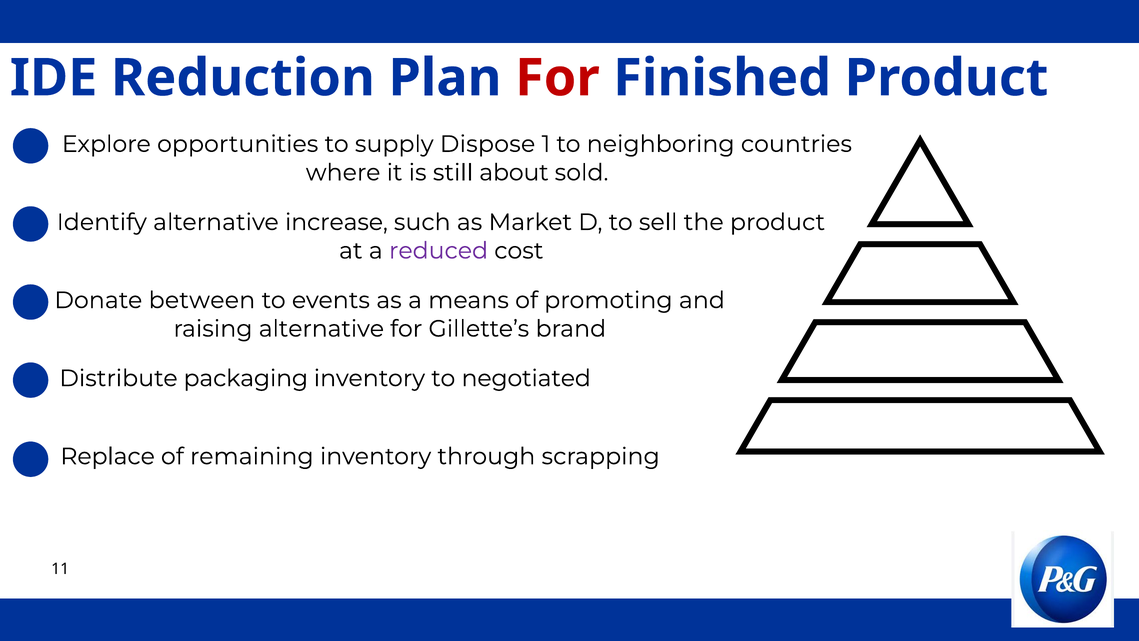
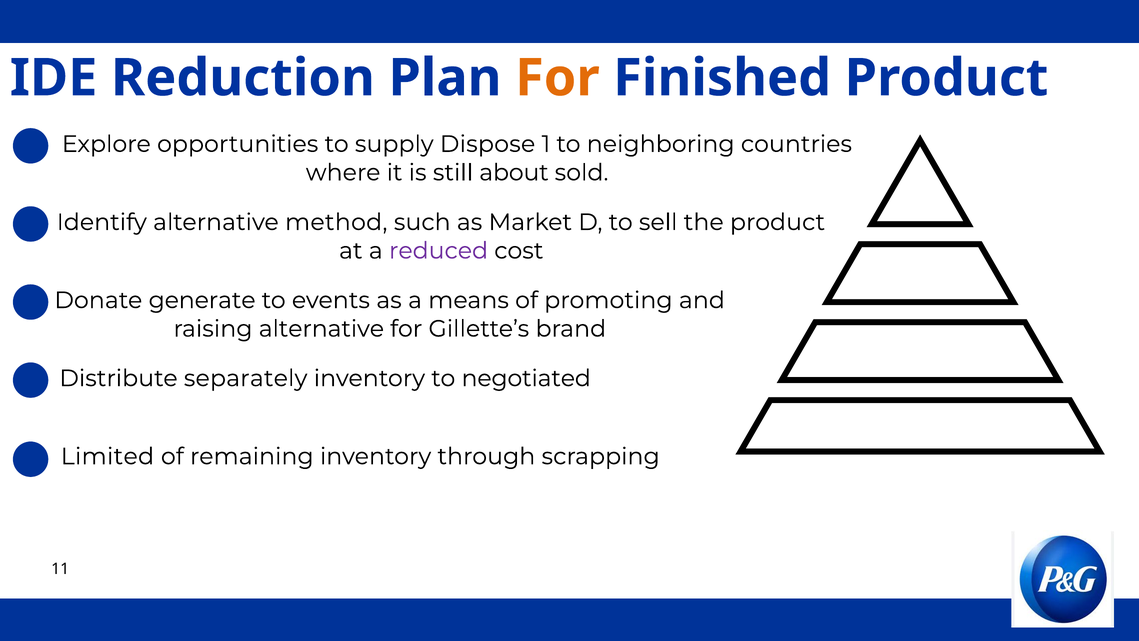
For at (557, 78) colour: red -> orange
increase: increase -> method
between: between -> generate
packaging: packaging -> separately
Replace: Replace -> Limited
